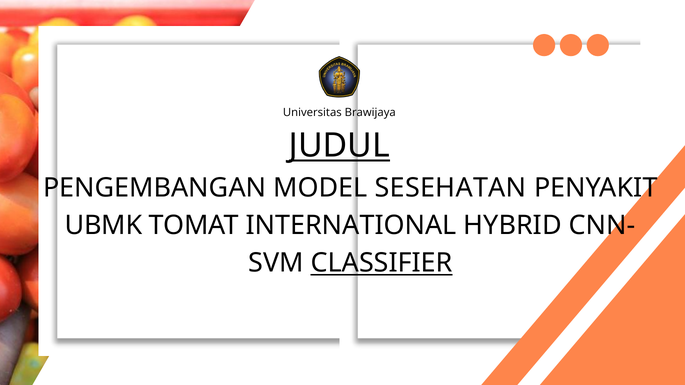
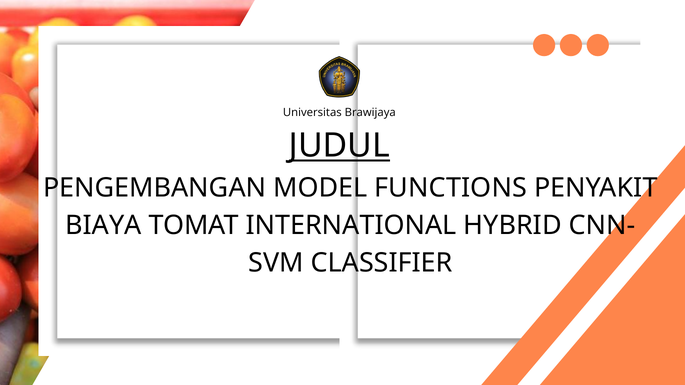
SESEHATAN: SESEHATAN -> FUNCTIONS
UBMK: UBMK -> BIAYA
CLASSIFIER underline: present -> none
